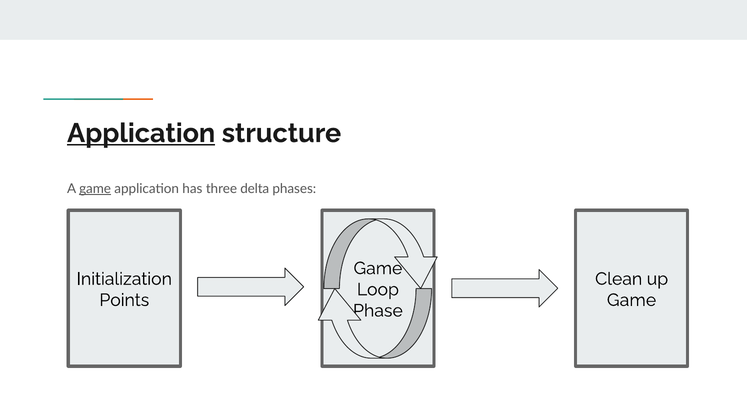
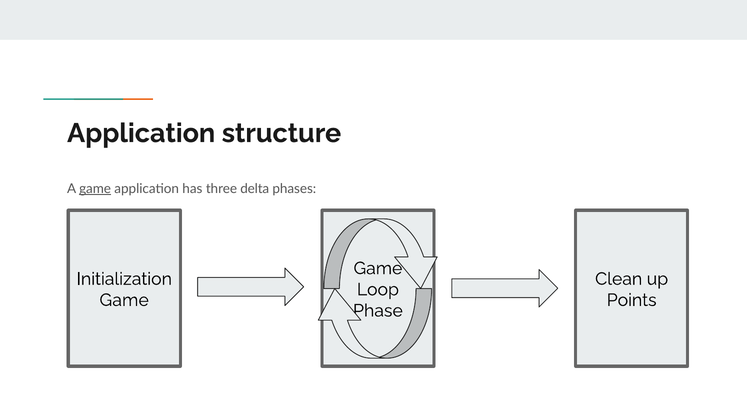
Application at (141, 133) underline: present -> none
Points at (124, 300): Points -> Game
Game at (632, 300): Game -> Points
